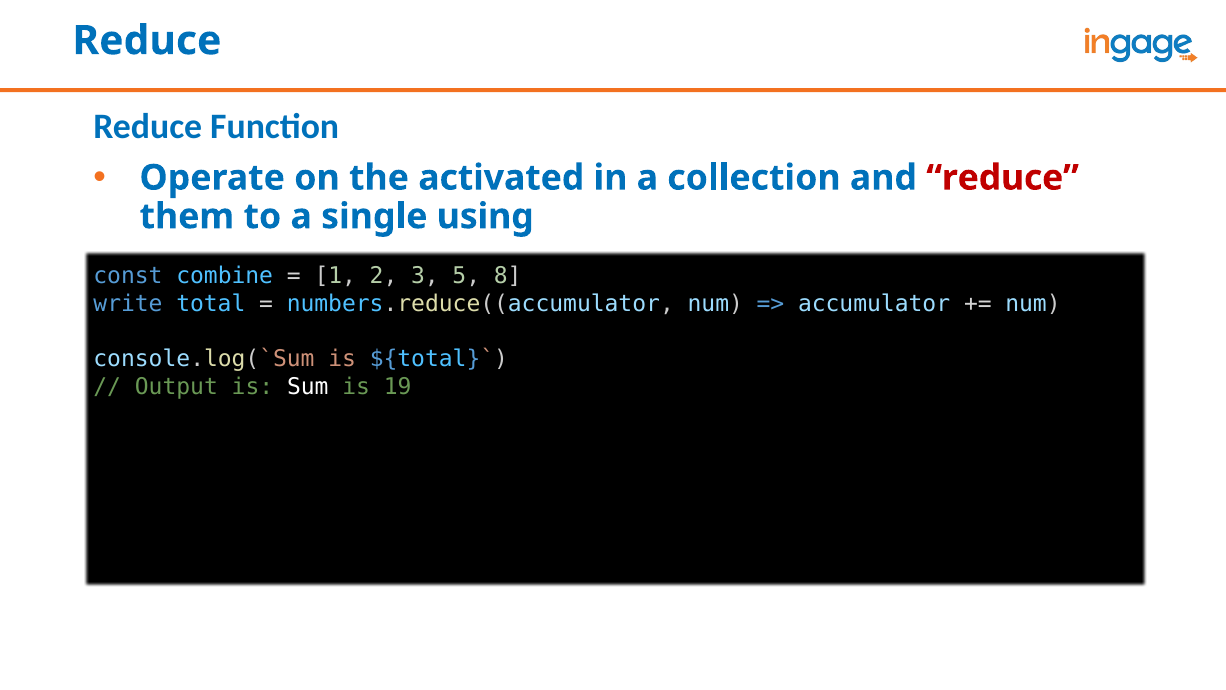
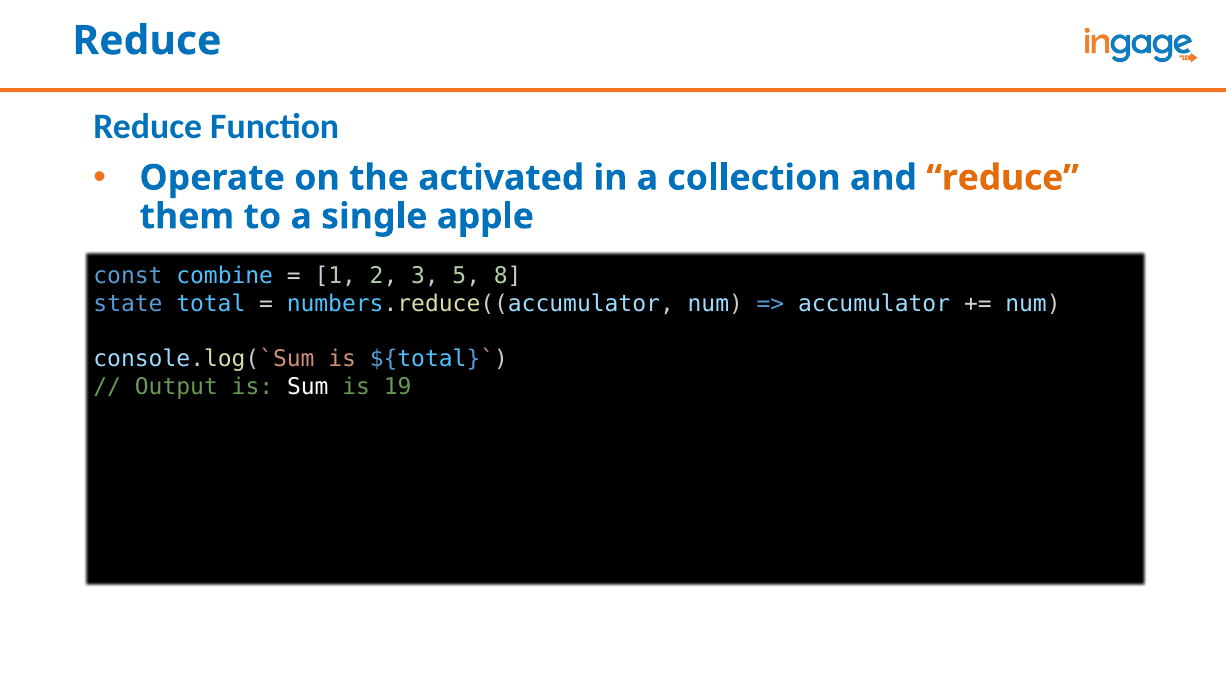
reduce at (1003, 178) colour: red -> orange
using: using -> apple
write: write -> state
